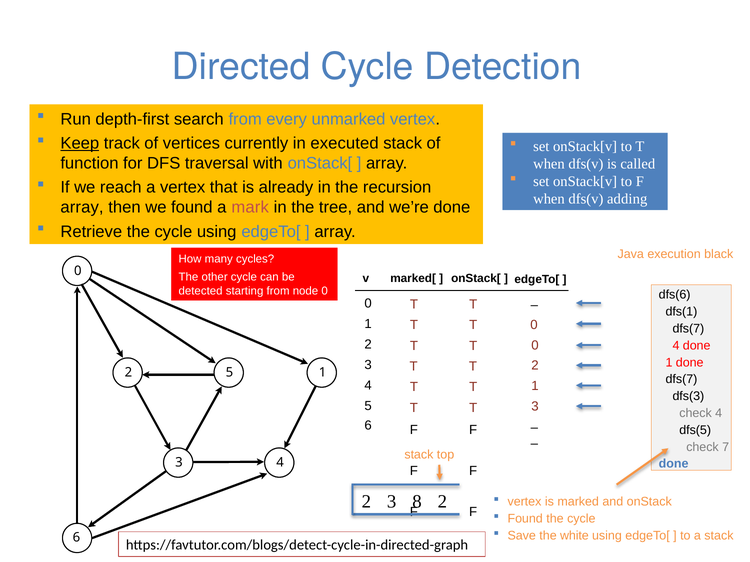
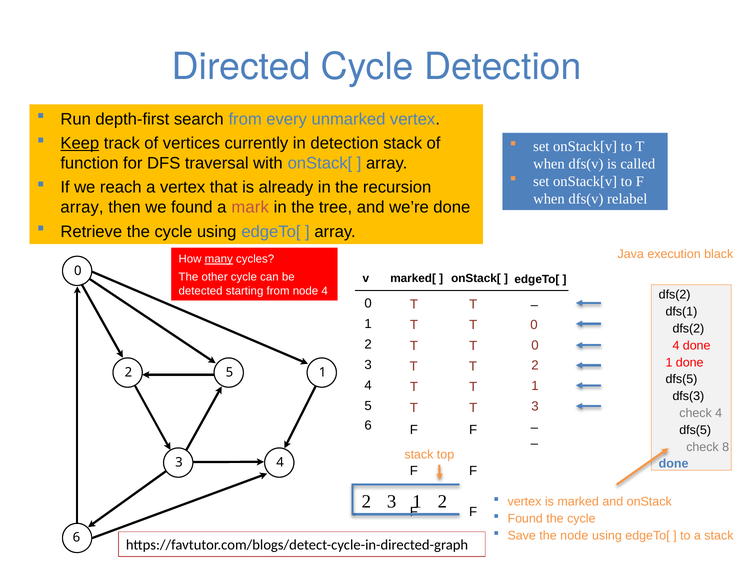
in executed: executed -> detection
adding: adding -> relabel
many underline: none -> present
node 0: 0 -> 4
dfs(6 at (675, 295): dfs(6 -> dfs(2
dfs(7 at (688, 329): dfs(7 -> dfs(2
dfs(7 at (681, 380): dfs(7 -> dfs(5
7: 7 -> 8
3 8: 8 -> 1
the white: white -> node
